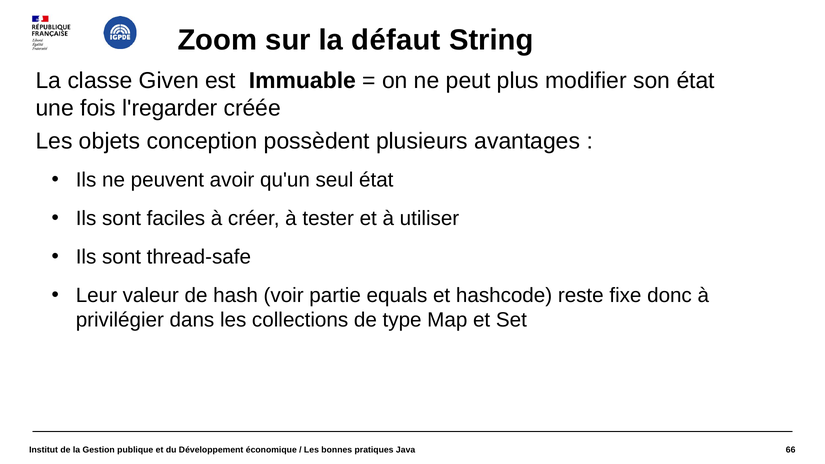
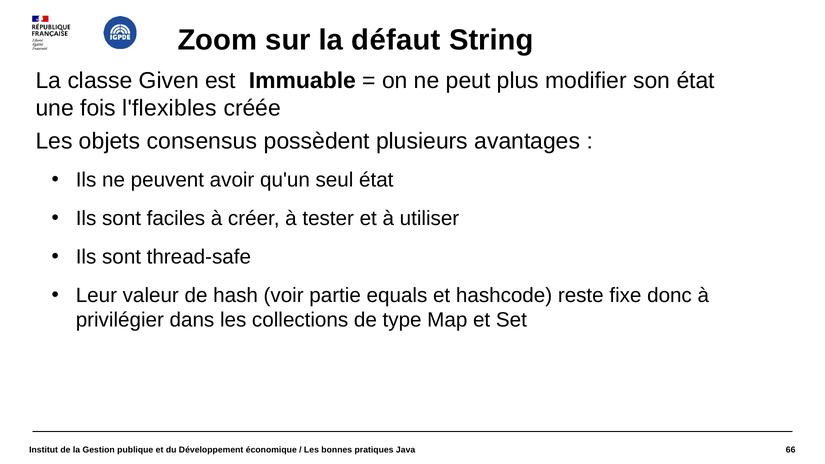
l'regarder: l'regarder -> l'flexibles
conception: conception -> consensus
